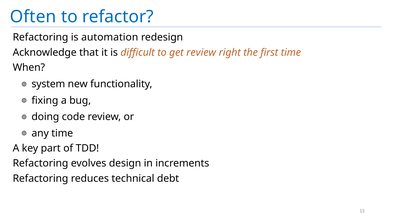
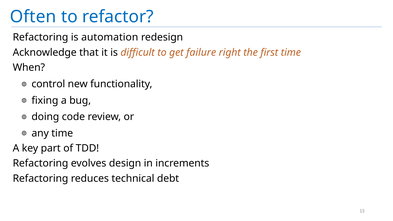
get review: review -> failure
system: system -> control
